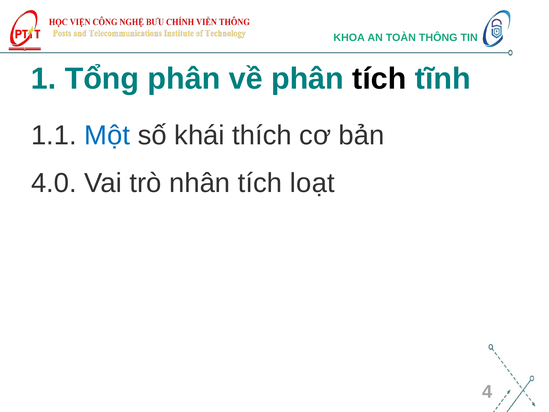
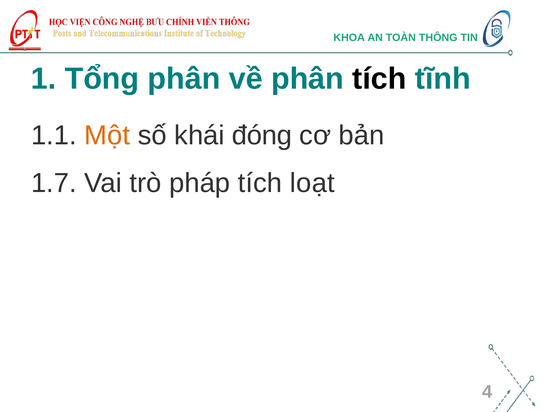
Một colour: blue -> orange
thích: thích -> đóng
4.0: 4.0 -> 1.7
nhân: nhân -> pháp
